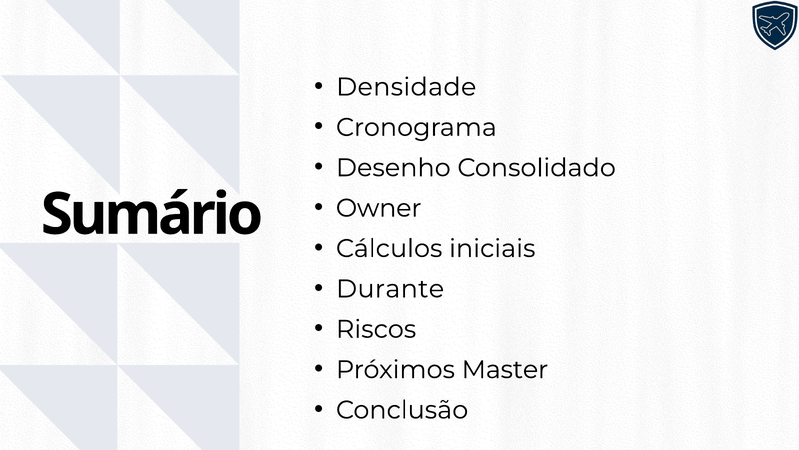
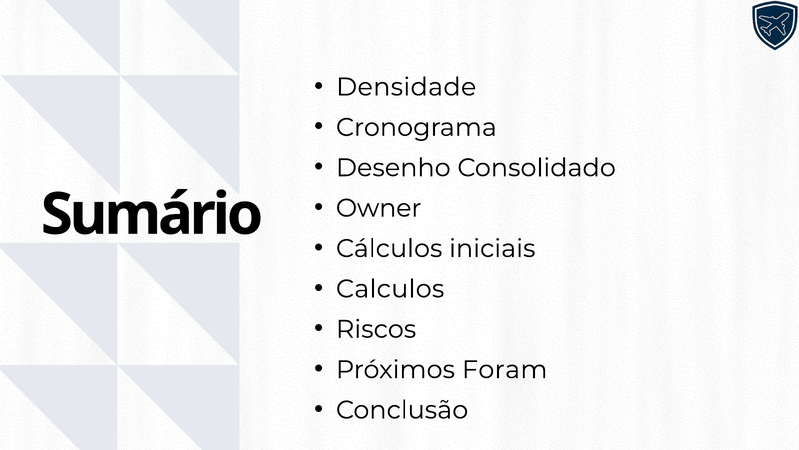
Durante: Durante -> Calculos
Master: Master -> Foram
